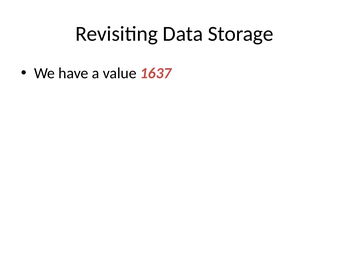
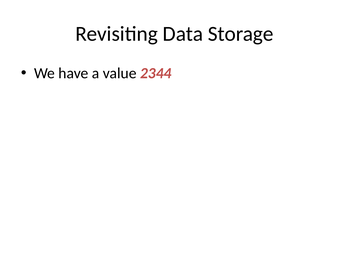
1637: 1637 -> 2344
